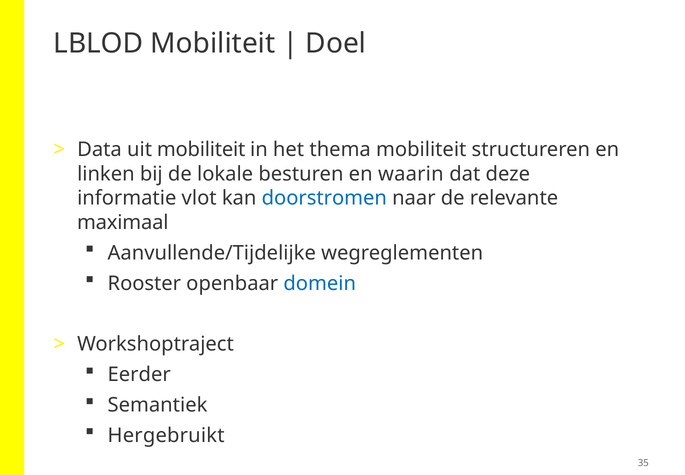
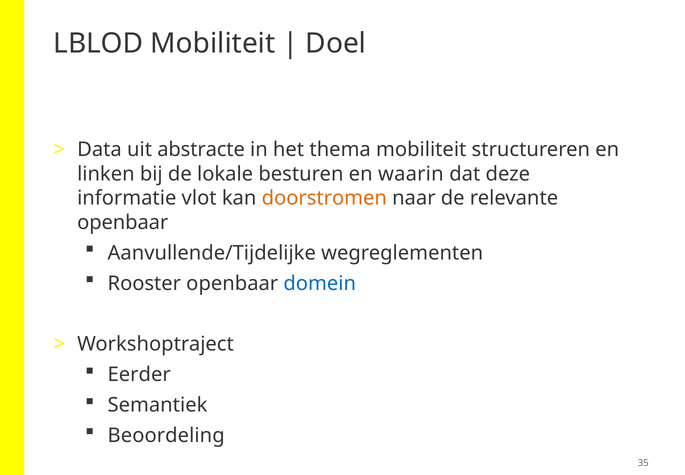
uit mobiliteit: mobiliteit -> abstracte
doorstromen colour: blue -> orange
maximaal at (123, 222): maximaal -> openbaar
Hergebruikt: Hergebruikt -> Beoordeling
